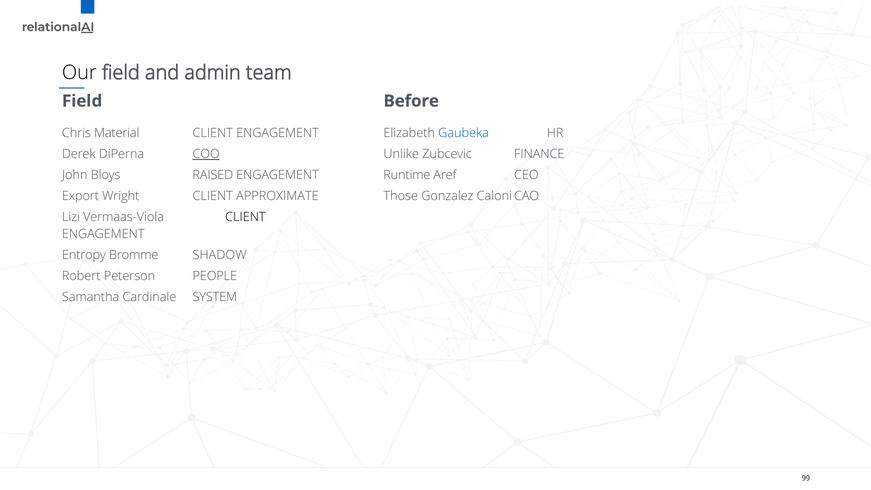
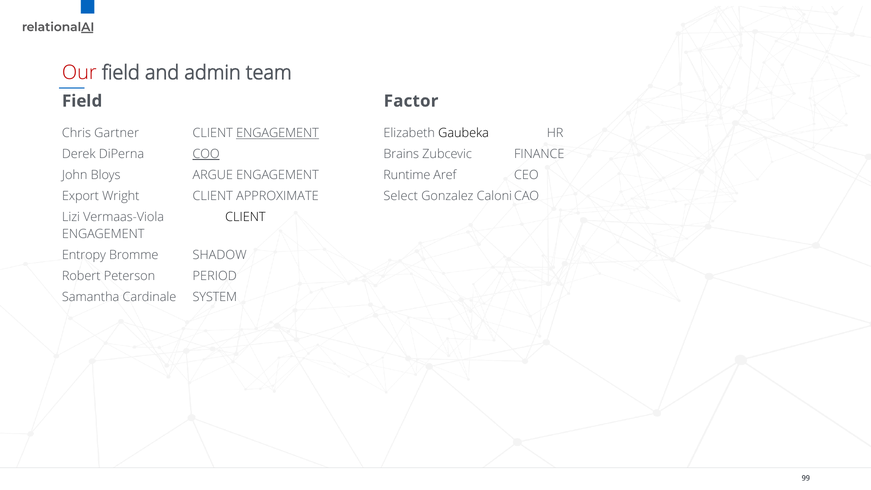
Our colour: black -> red
Before: Before -> Factor
Material: Material -> Gartner
ENGAGEMENT at (278, 133) underline: none -> present
Gaubeka colour: blue -> black
Unlike: Unlike -> Brains
RAISED: RAISED -> ARGUE
Those: Those -> Select
PEOPLE: PEOPLE -> PERIOD
